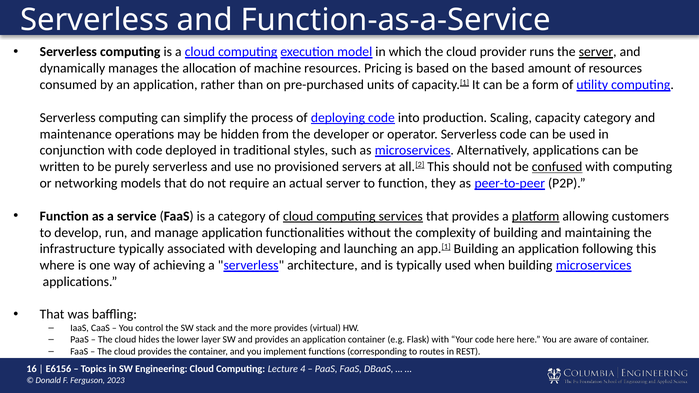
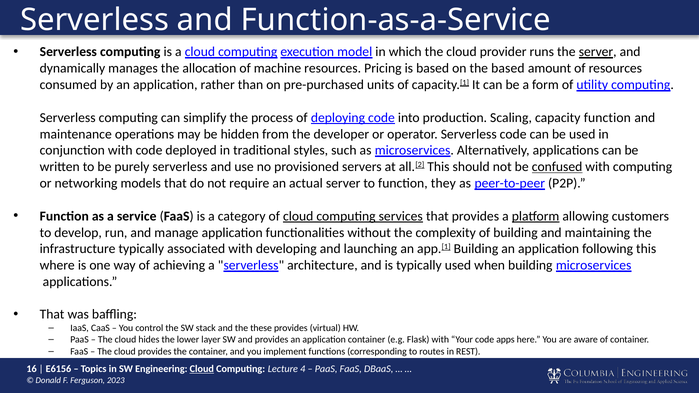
capacity category: category -> function
more: more -> these
code here: here -> apps
Cloud at (202, 369) underline: none -> present
